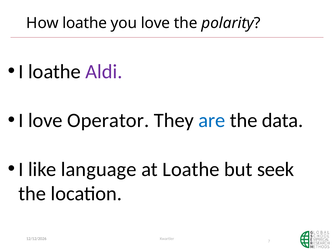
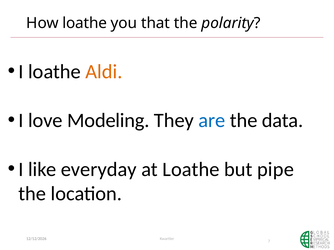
you love: love -> that
Aldi colour: purple -> orange
Operator: Operator -> Modeling
language: language -> everyday
seek: seek -> pipe
